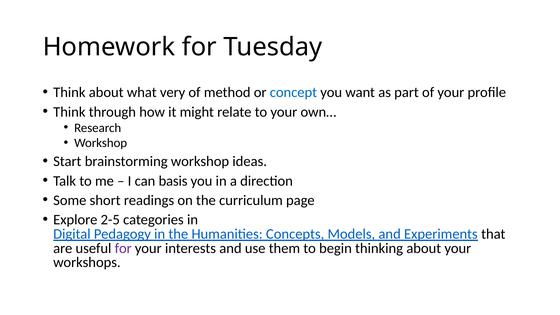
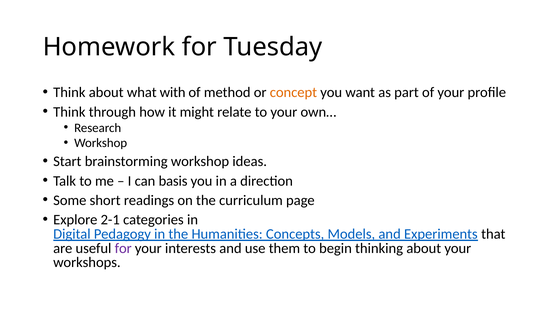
very: very -> with
concept colour: blue -> orange
2-5: 2-5 -> 2-1
